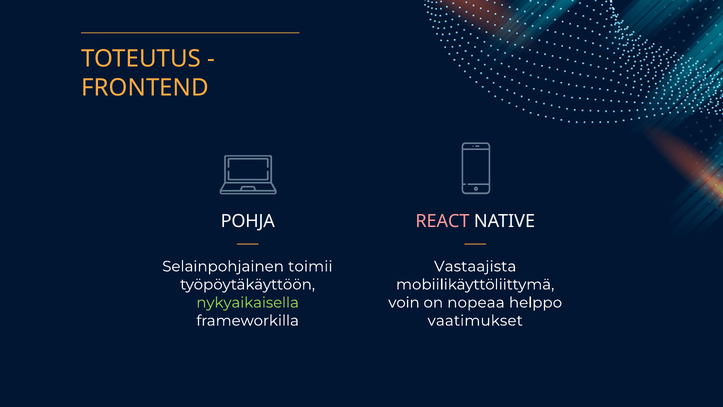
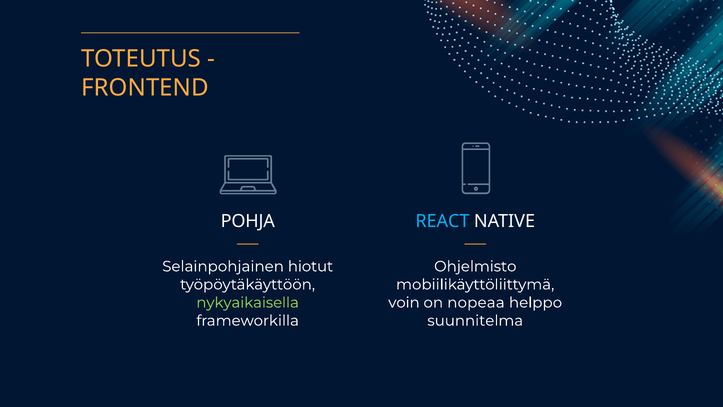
REACT colour: pink -> light blue
toimii: toimii -> hiotut
Vastaajista: Vastaajista -> Ohjelmisto
vaatimukset: vaatimukset -> suunnitelma
